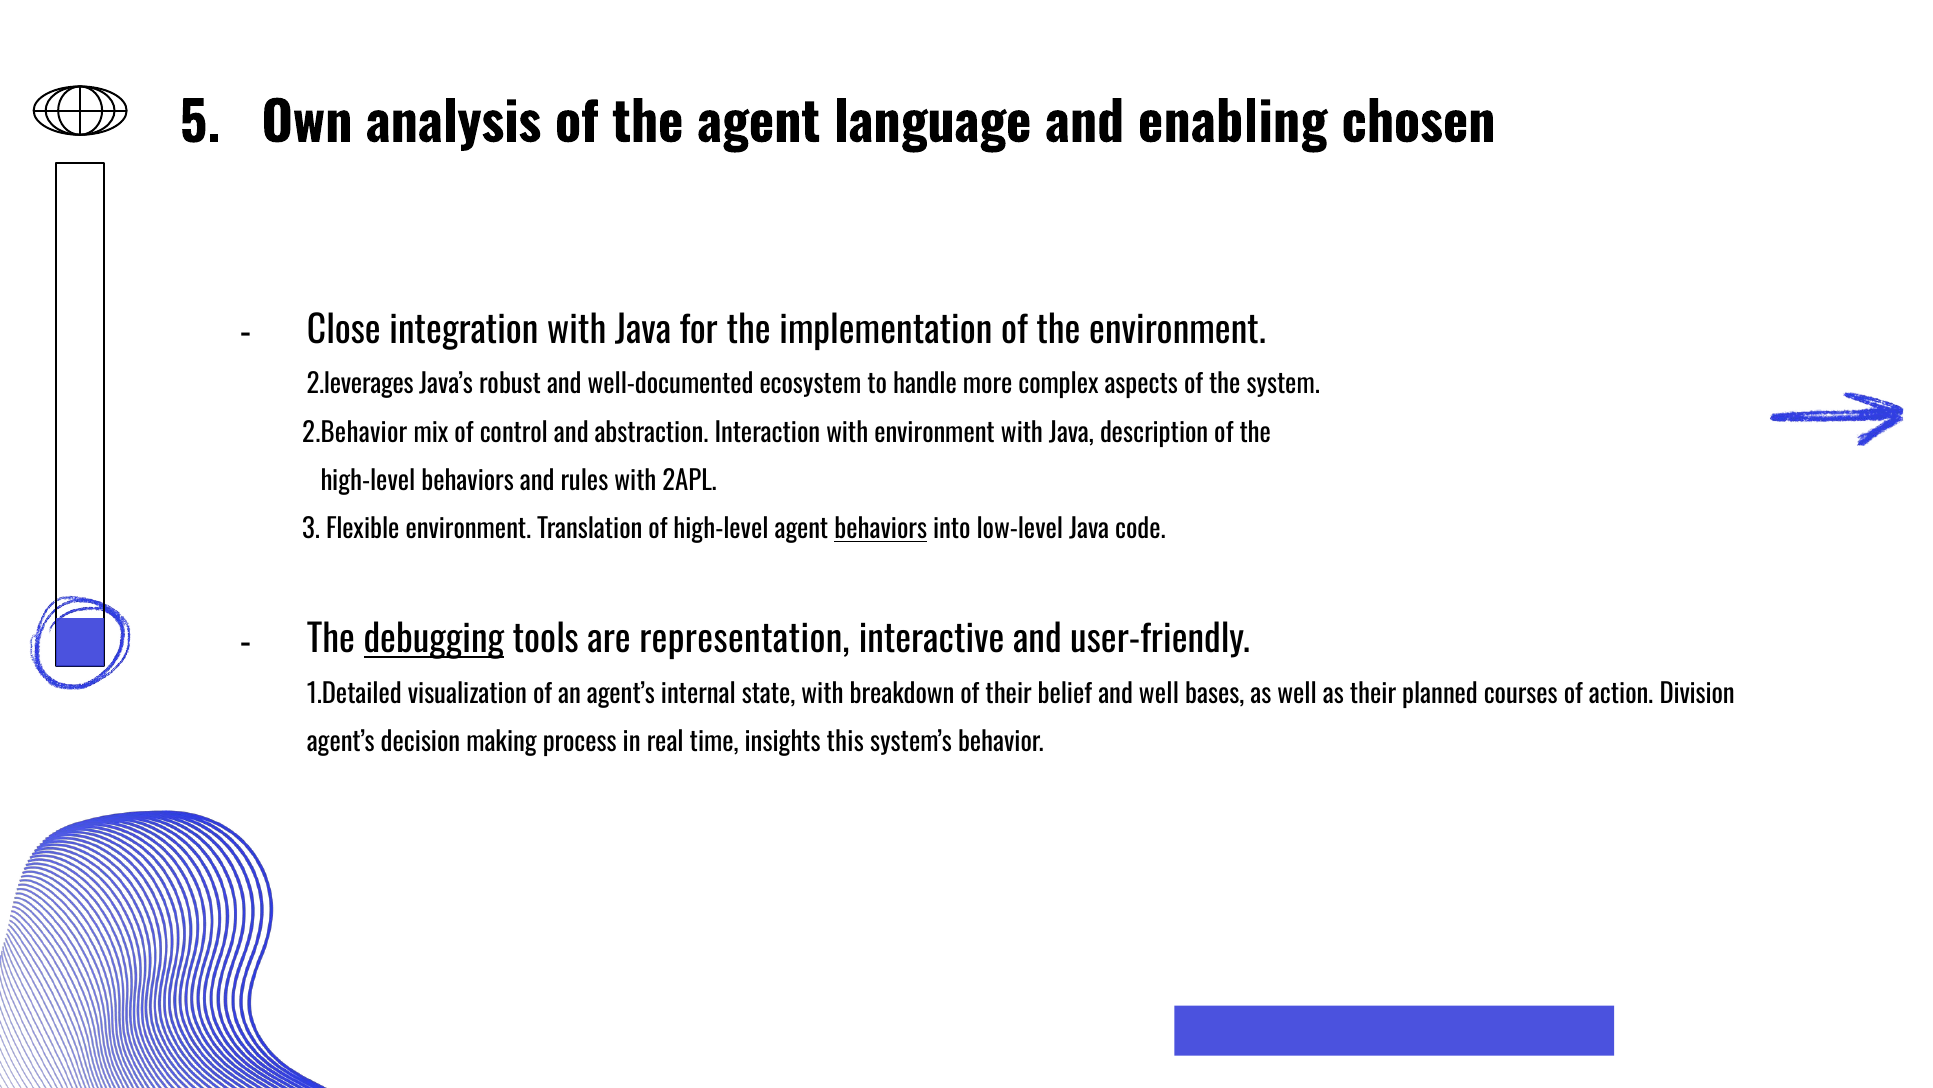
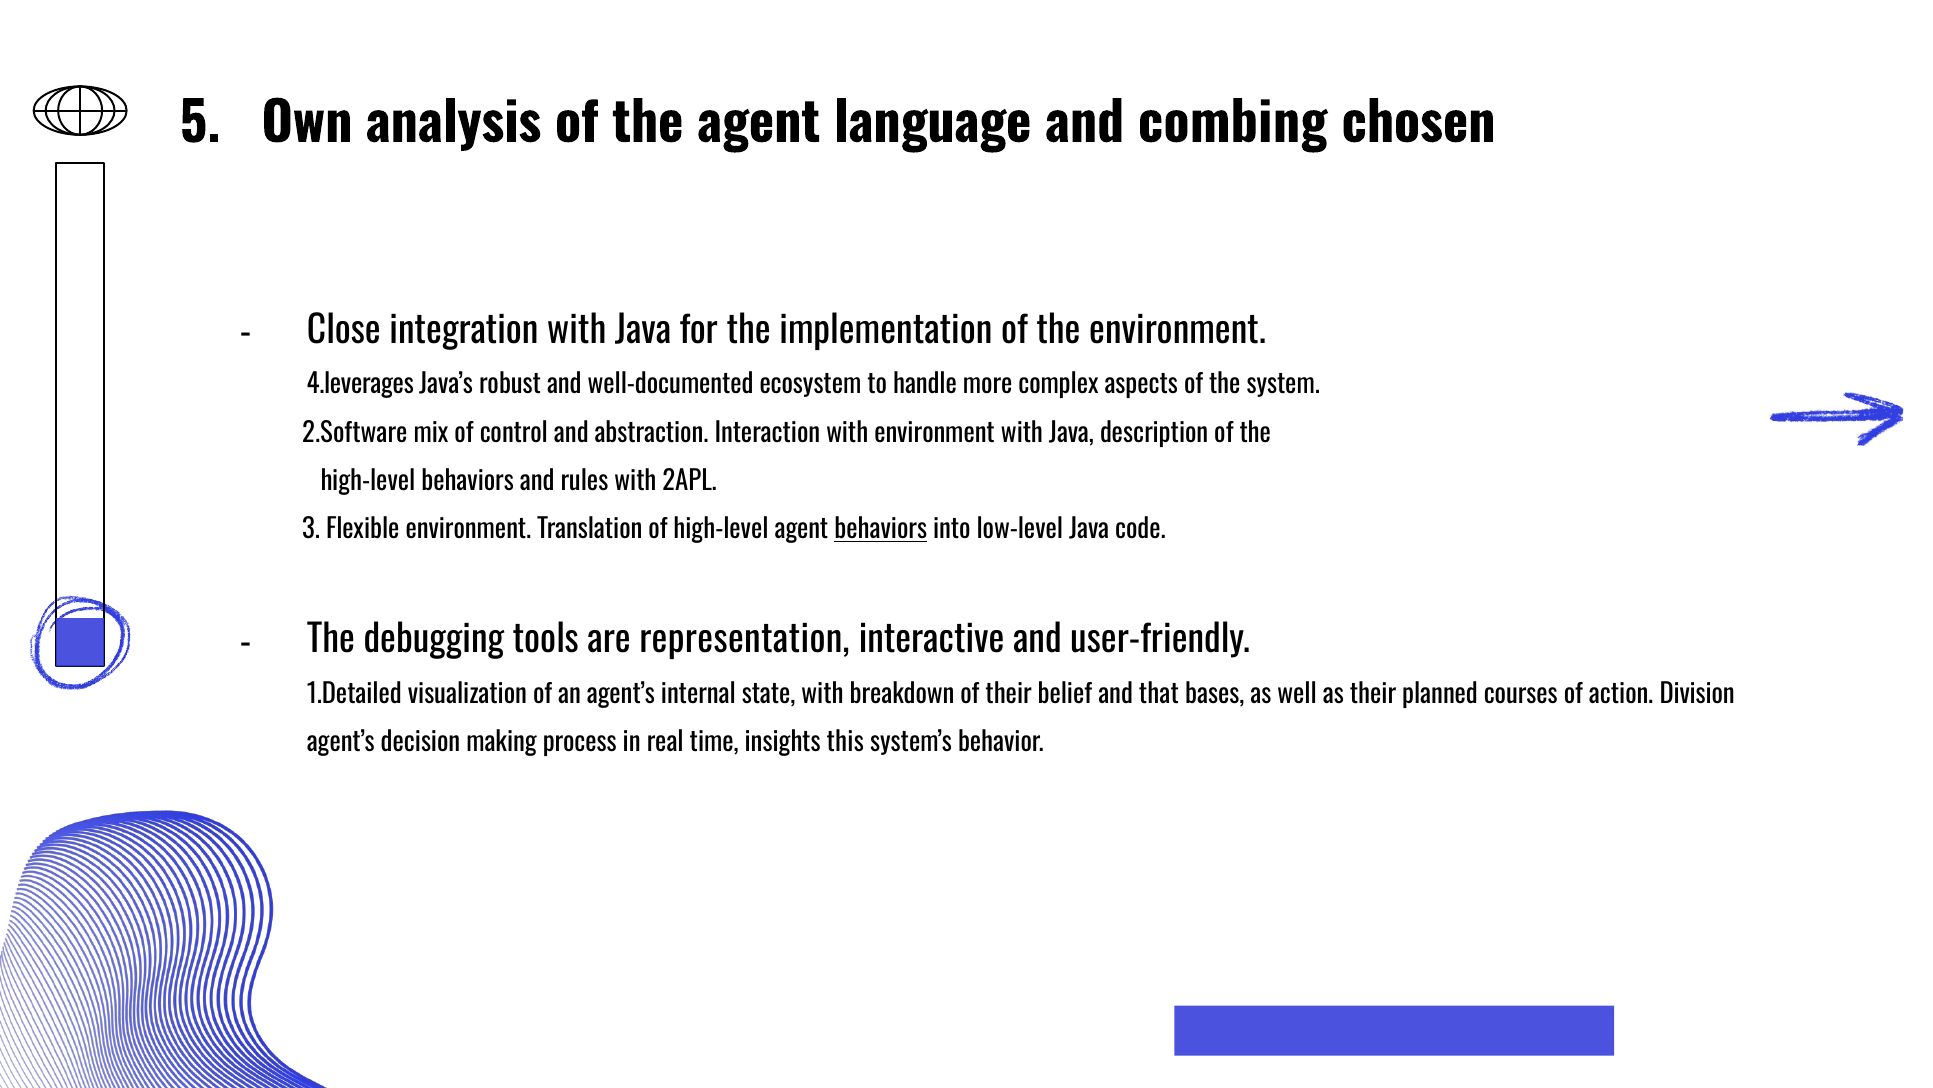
enabling: enabling -> combing
2.leverages: 2.leverages -> 4.leverages
2.Behavior: 2.Behavior -> 2.Software
debugging underline: present -> none
and well: well -> that
